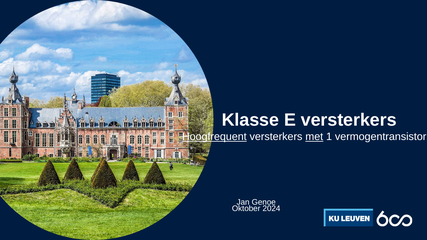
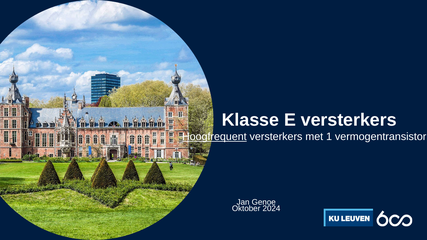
met underline: present -> none
